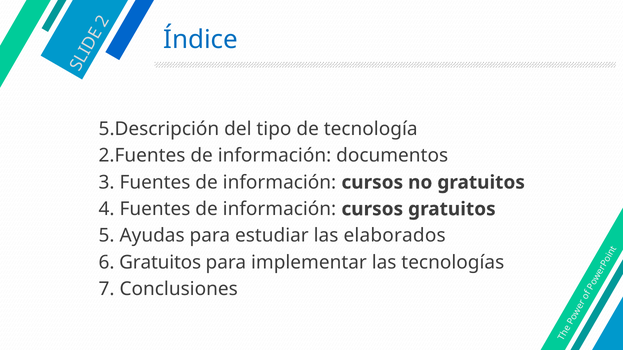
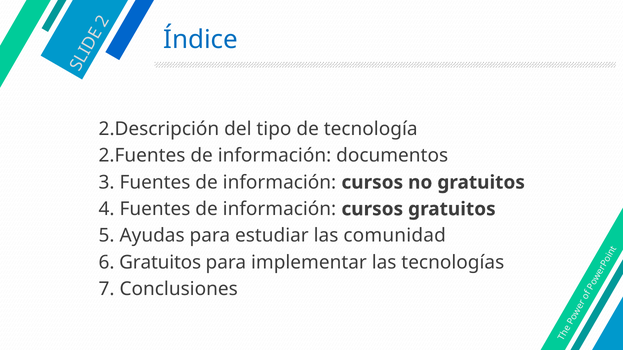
5.Descripción: 5.Descripción -> 2.Descripción
elaborados: elaborados -> comunidad
